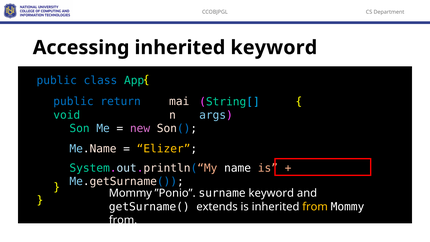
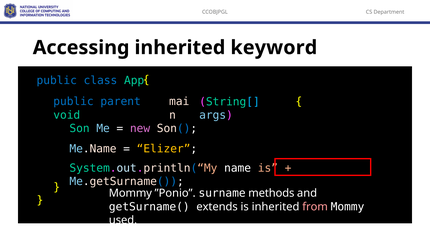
return: return -> parent
surname keyword: keyword -> methods
from at (315, 207) colour: yellow -> pink
from at (123, 220): from -> used
